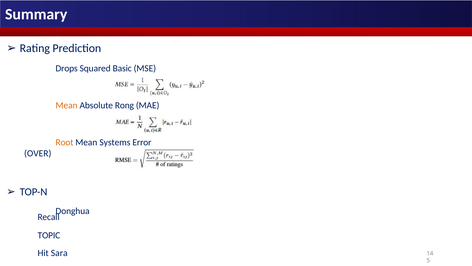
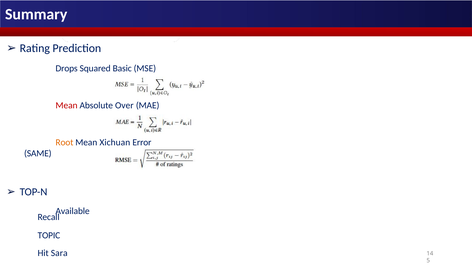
Mean at (67, 105) colour: orange -> red
Rong: Rong -> Over
Systems: Systems -> Xichuan
OVER: OVER -> SAME
Donghua: Donghua -> Available
